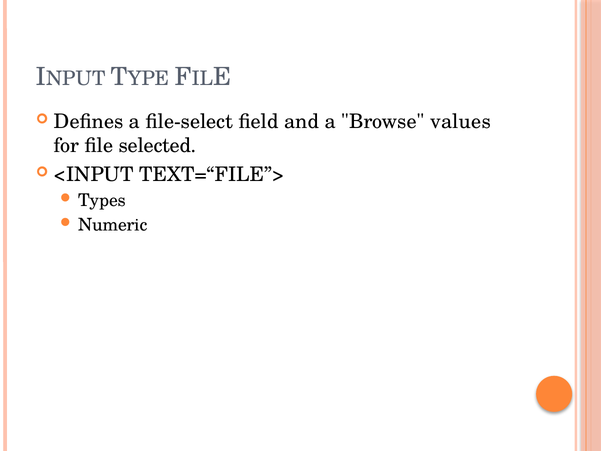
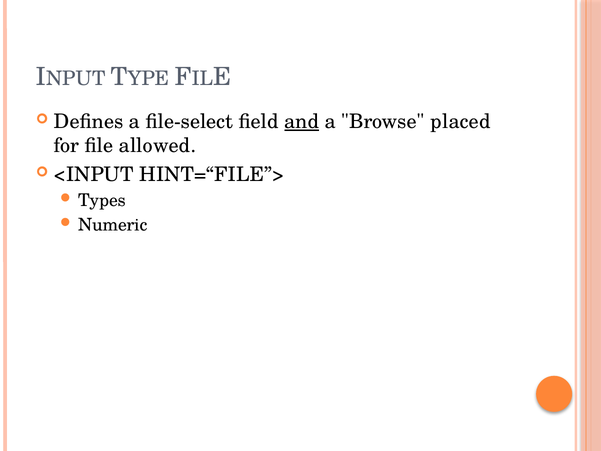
and underline: none -> present
values: values -> placed
selected: selected -> allowed
TEXT=“FILE”>: TEXT=“FILE”> -> HINT=“FILE”>
